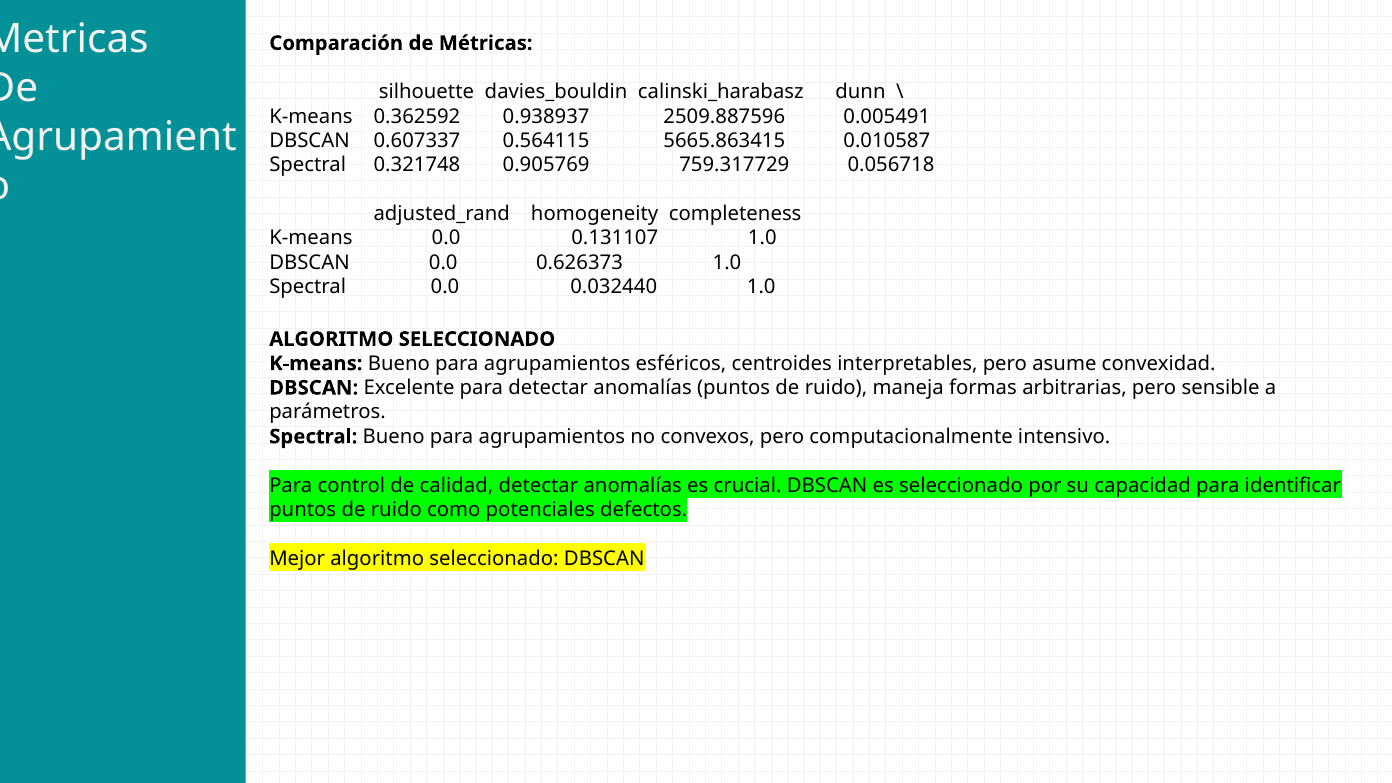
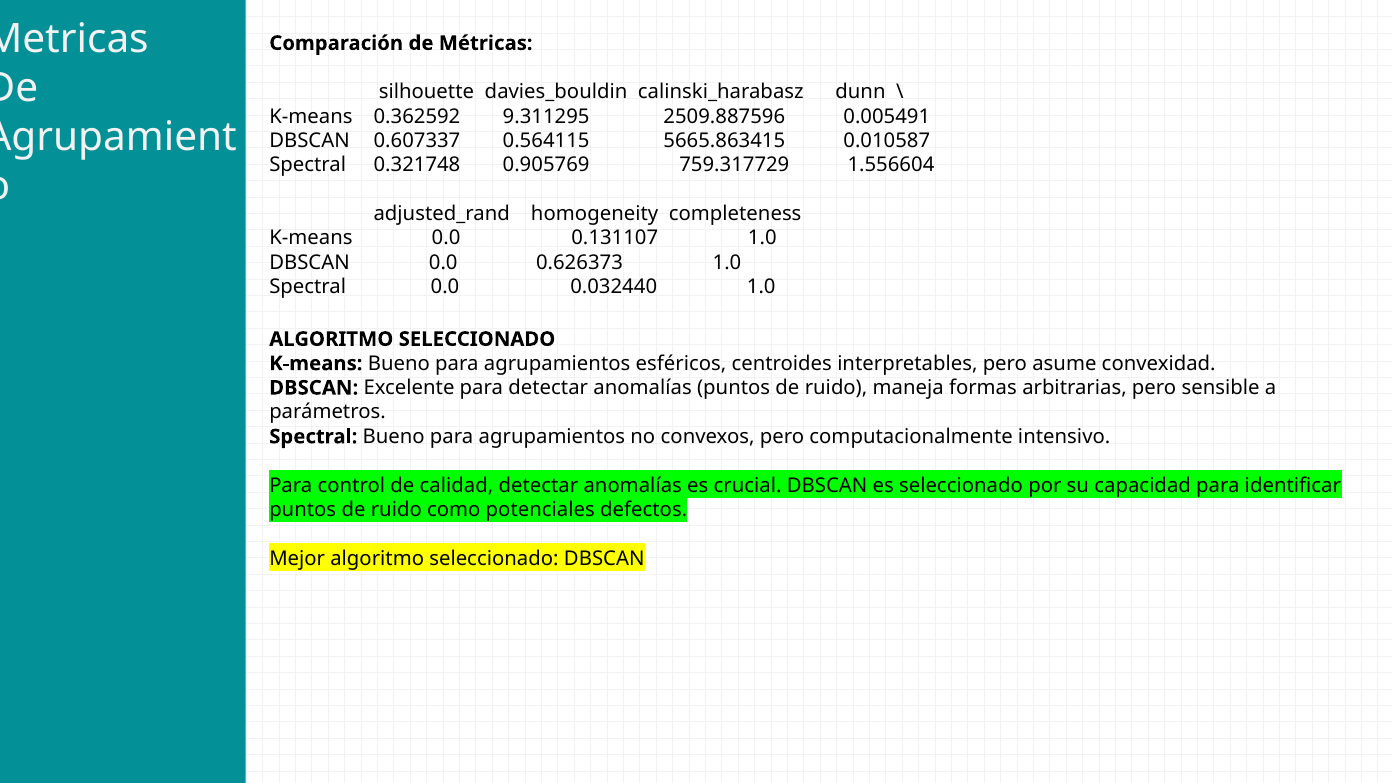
0.938937: 0.938937 -> 9.311295
0.056718: 0.056718 -> 1.556604
